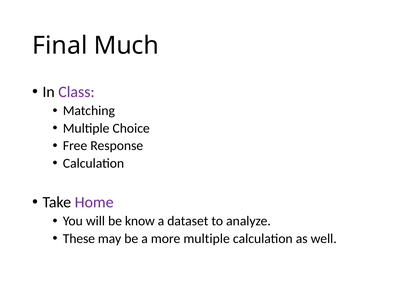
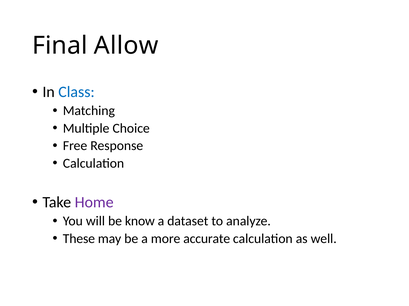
Much: Much -> Allow
Class colour: purple -> blue
more multiple: multiple -> accurate
